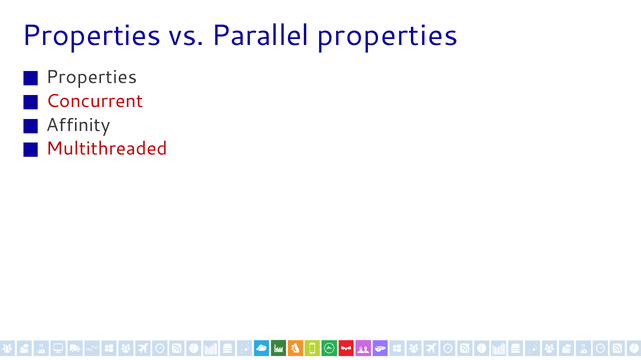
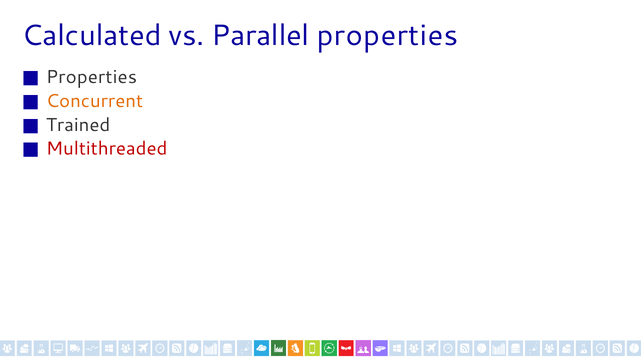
Properties at (92, 36): Properties -> Calculated
Concurrent colour: red -> orange
Affinity: Affinity -> Trained
